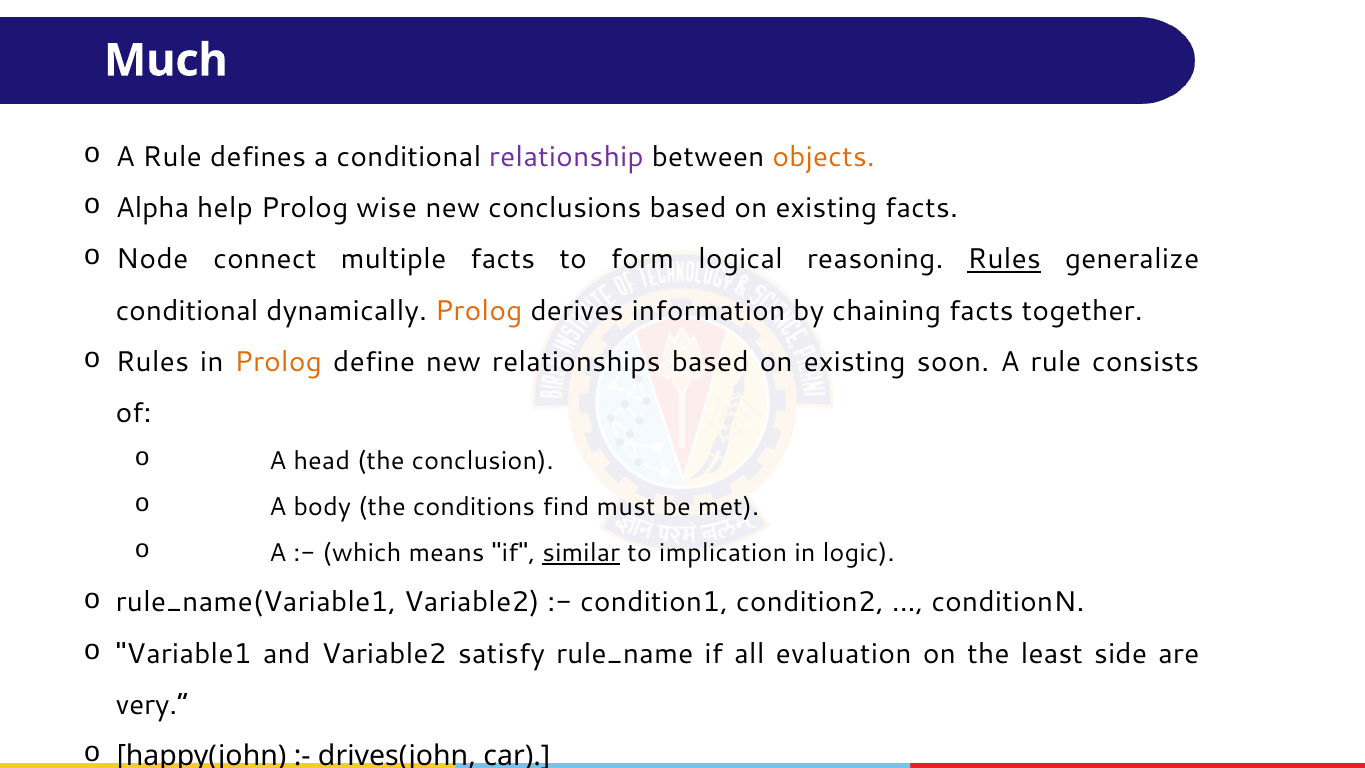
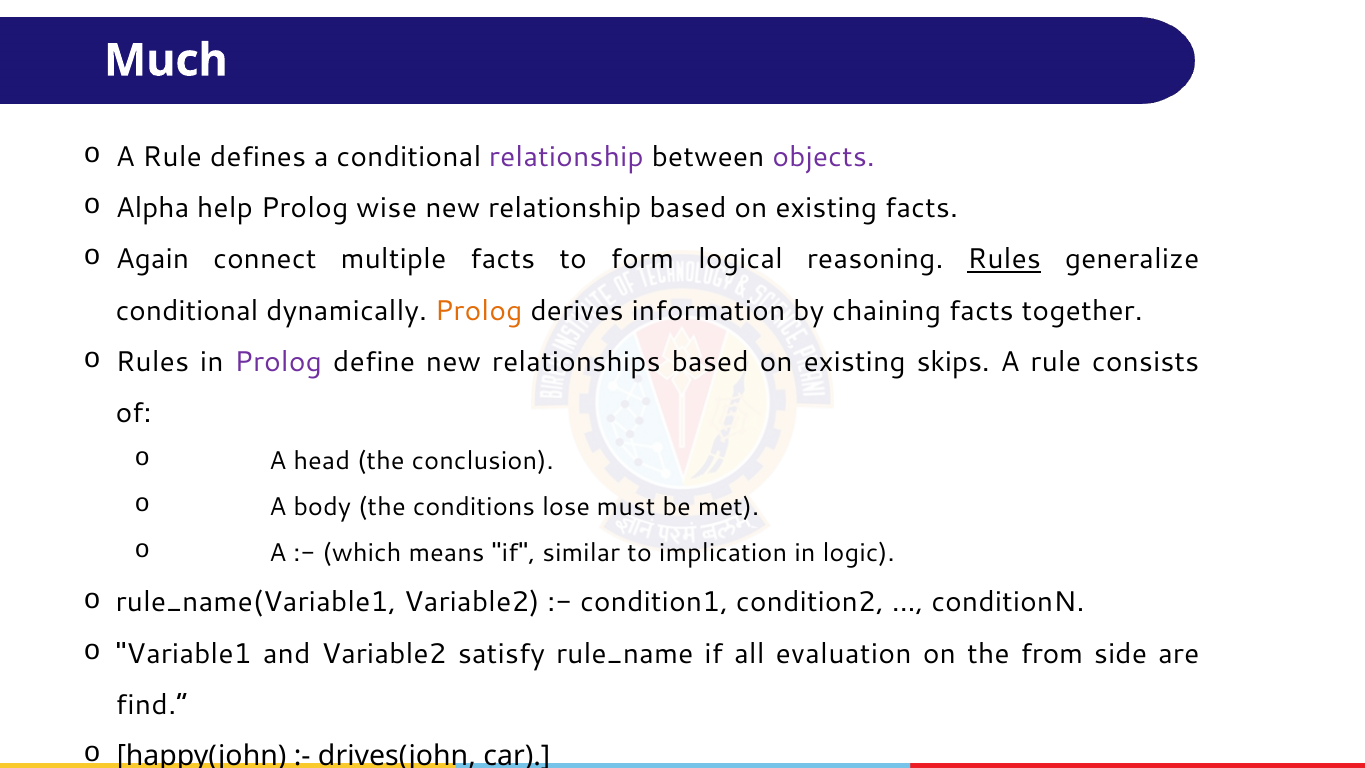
objects colour: orange -> purple
new conclusions: conclusions -> relationship
Node: Node -> Again
Prolog at (278, 362) colour: orange -> purple
soon: soon -> skips
find: find -> lose
similar underline: present -> none
least: least -> from
very.“: very.“ -> find.“
